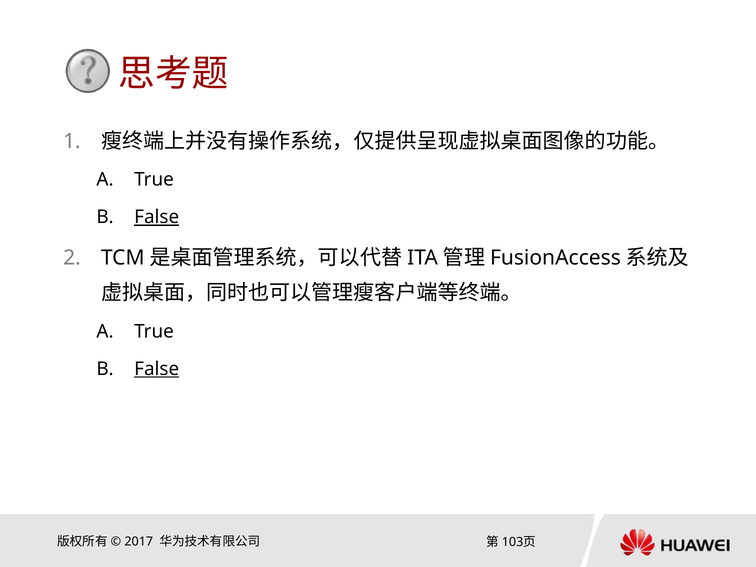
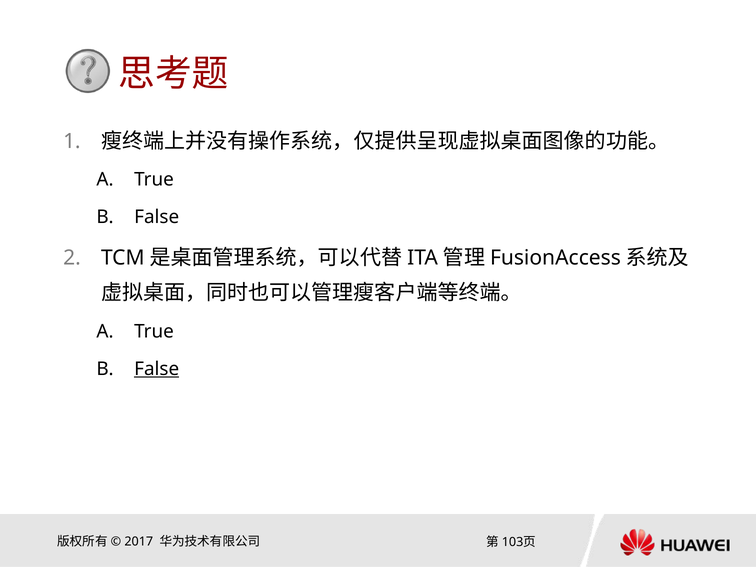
False at (157, 217) underline: present -> none
